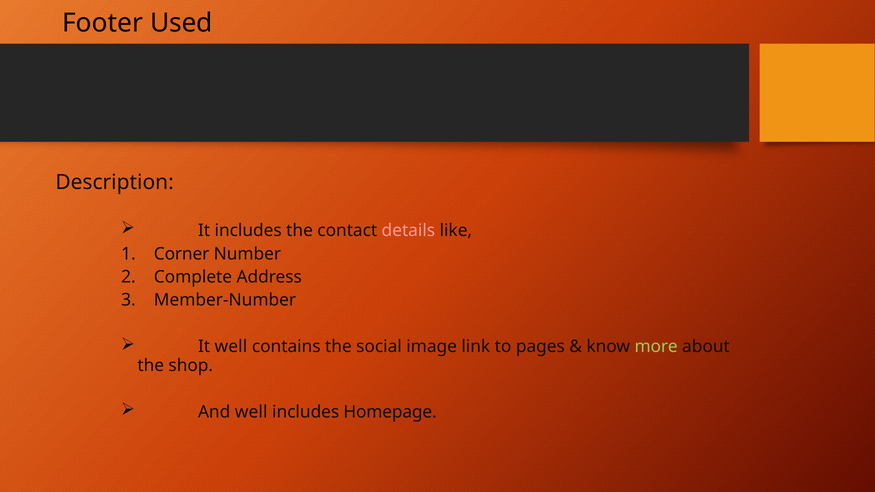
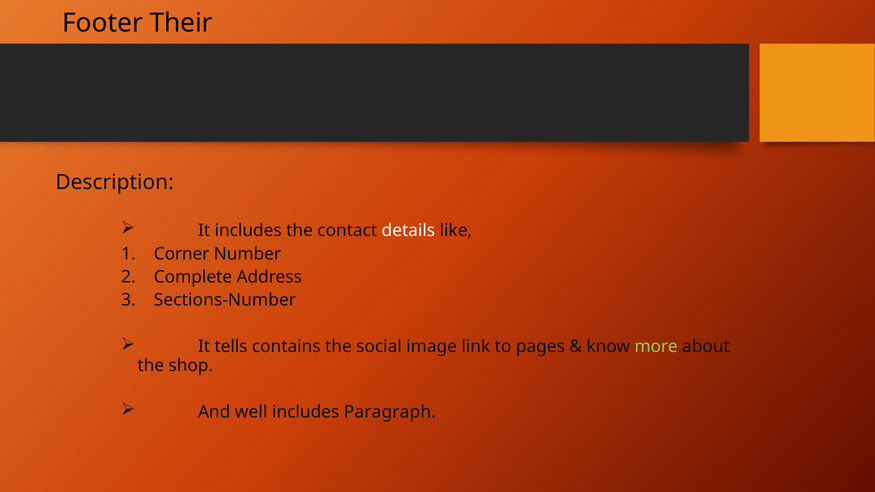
Used: Used -> Their
details colour: pink -> white
Member-Number: Member-Number -> Sections-Number
It well: well -> tells
Homepage: Homepage -> Paragraph
